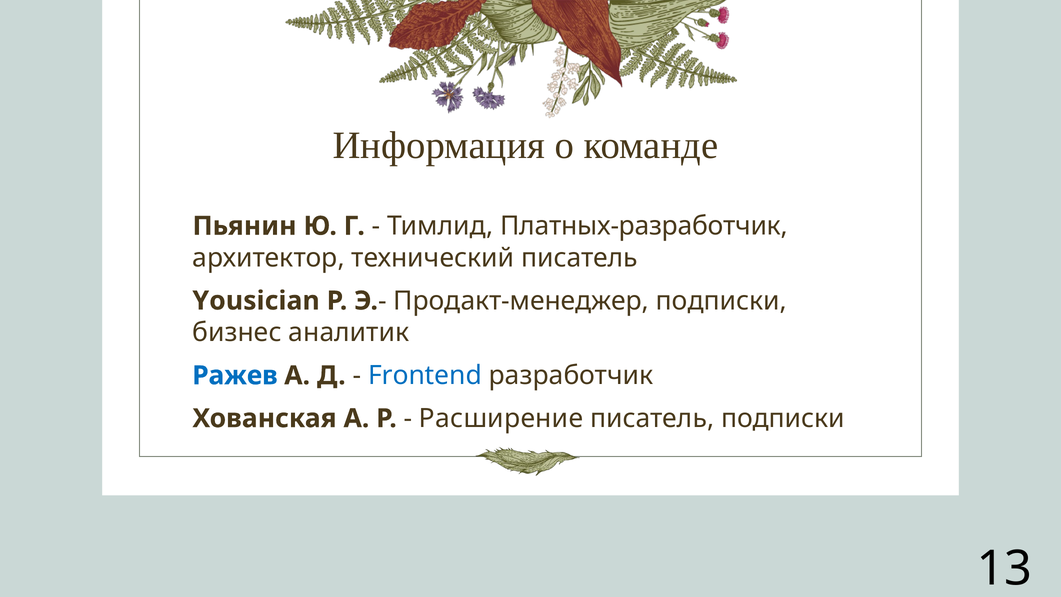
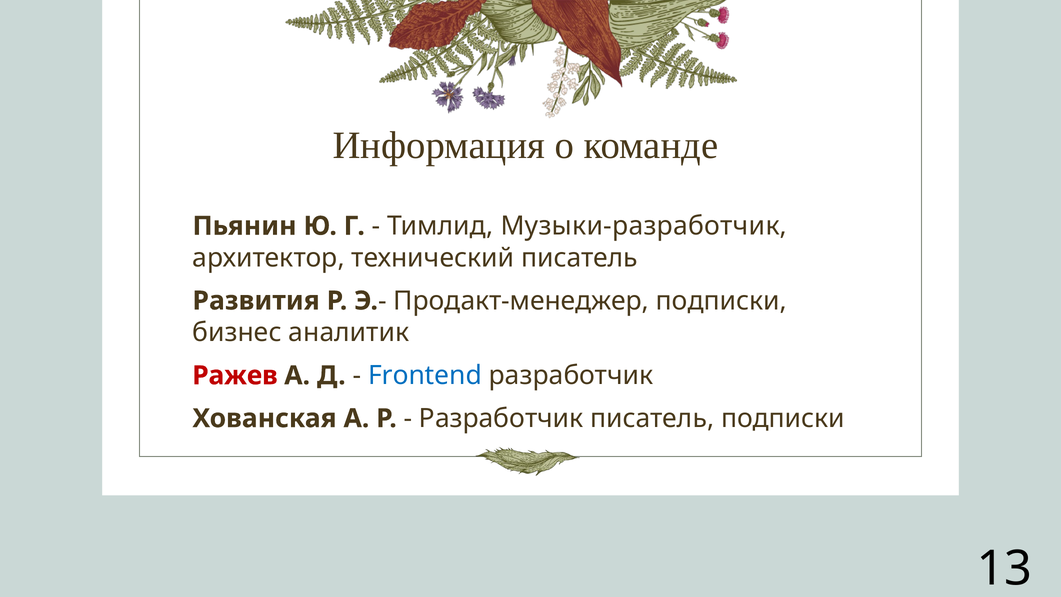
Платных-разработчик: Платных-разработчик -> Музыки-разработчик
Yousician: Yousician -> Развития
Ражев colour: blue -> red
Расширение at (501, 418): Расширение -> Разработчик
